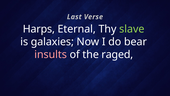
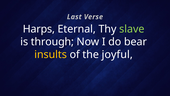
galaxies: galaxies -> through
insults colour: pink -> yellow
raged: raged -> joyful
